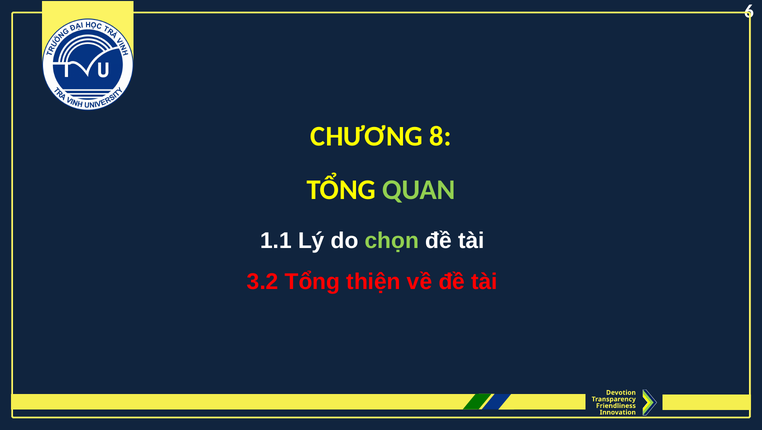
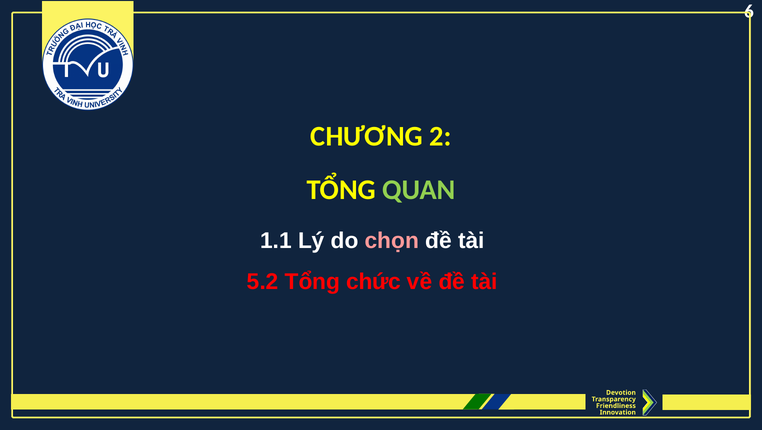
8: 8 -> 2
chọn colour: light green -> pink
3.2: 3.2 -> 5.2
thiện: thiện -> chức
